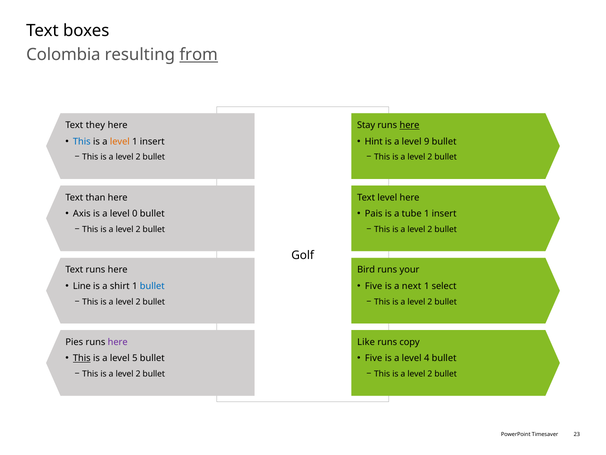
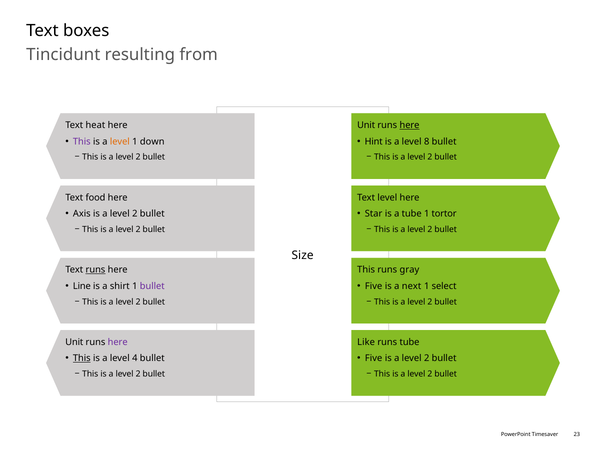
Colombia: Colombia -> Tincidunt
from underline: present -> none
they: they -> heat
Stay at (366, 125): Stay -> Unit
This at (82, 141) colour: blue -> purple
insert at (152, 141): insert -> down
9: 9 -> 8
than: than -> food
0 at (135, 214): 0 -> 2
Pais: Pais -> Star
insert at (444, 214): insert -> tortor
Golf: Golf -> Size
runs at (95, 270) underline: none -> present
Bird at (366, 270): Bird -> This
your: your -> gray
bullet at (152, 286) colour: blue -> purple
Pies at (74, 342): Pies -> Unit
runs copy: copy -> tube
5: 5 -> 4
4 at (427, 358): 4 -> 2
